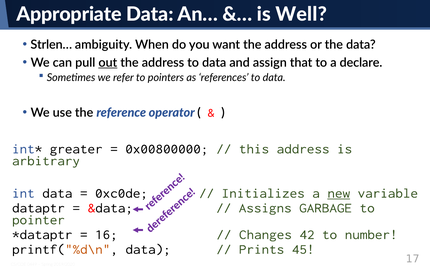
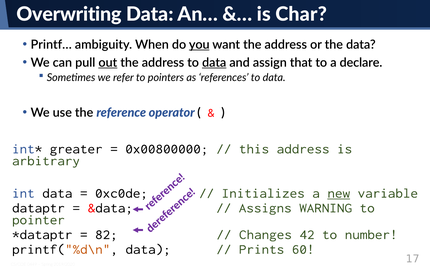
Appropriate: Appropriate -> Overwriting
Well: Well -> Char
Strlen…: Strlen… -> Printf…
you underline: none -> present
data at (214, 63) underline: none -> present
GARBAGE: GARBAGE -> WARNING
16: 16 -> 82
45: 45 -> 60
